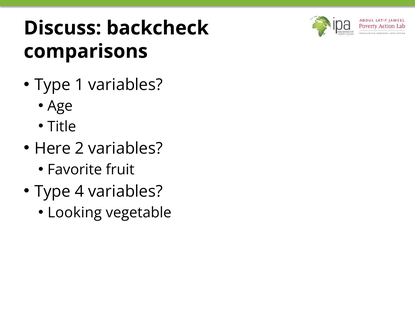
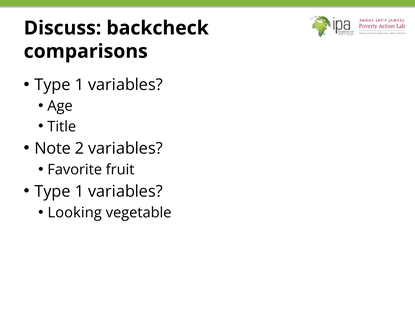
Here: Here -> Note
4 at (79, 192): 4 -> 1
